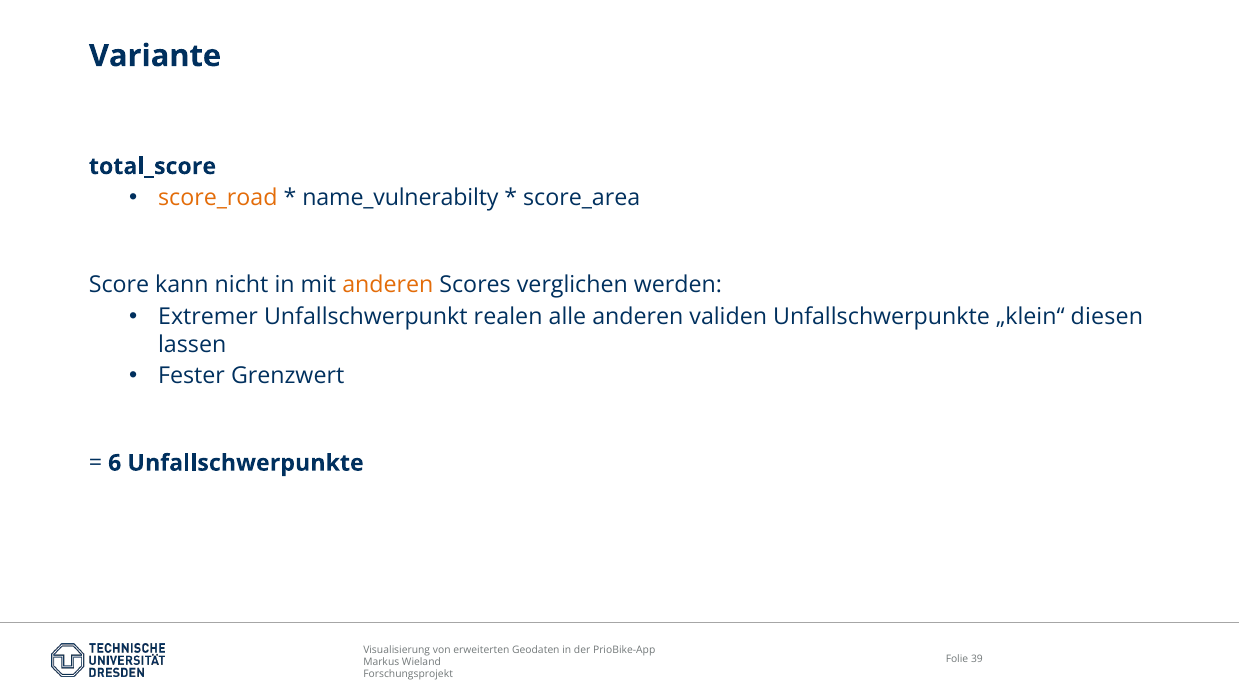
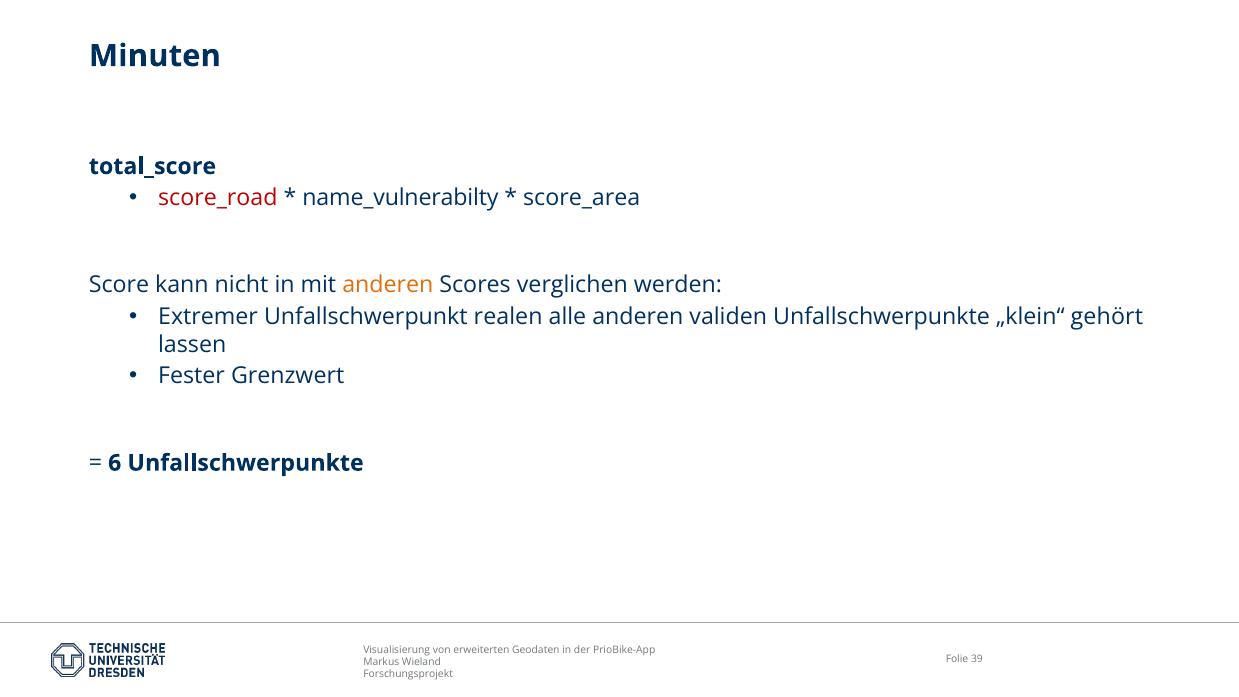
Variante: Variante -> Minuten
score_road colour: orange -> red
diesen: diesen -> gehört
